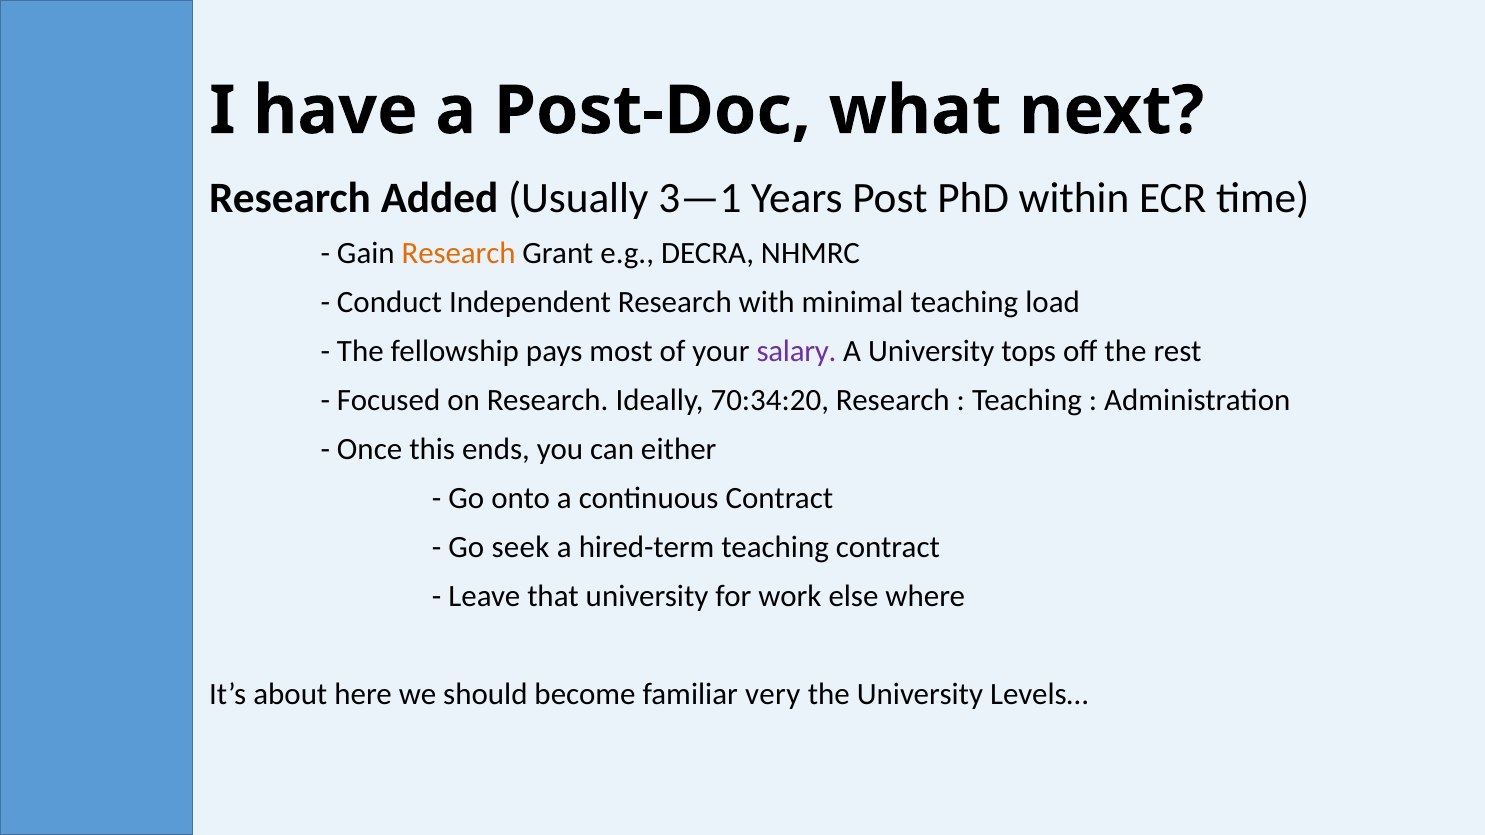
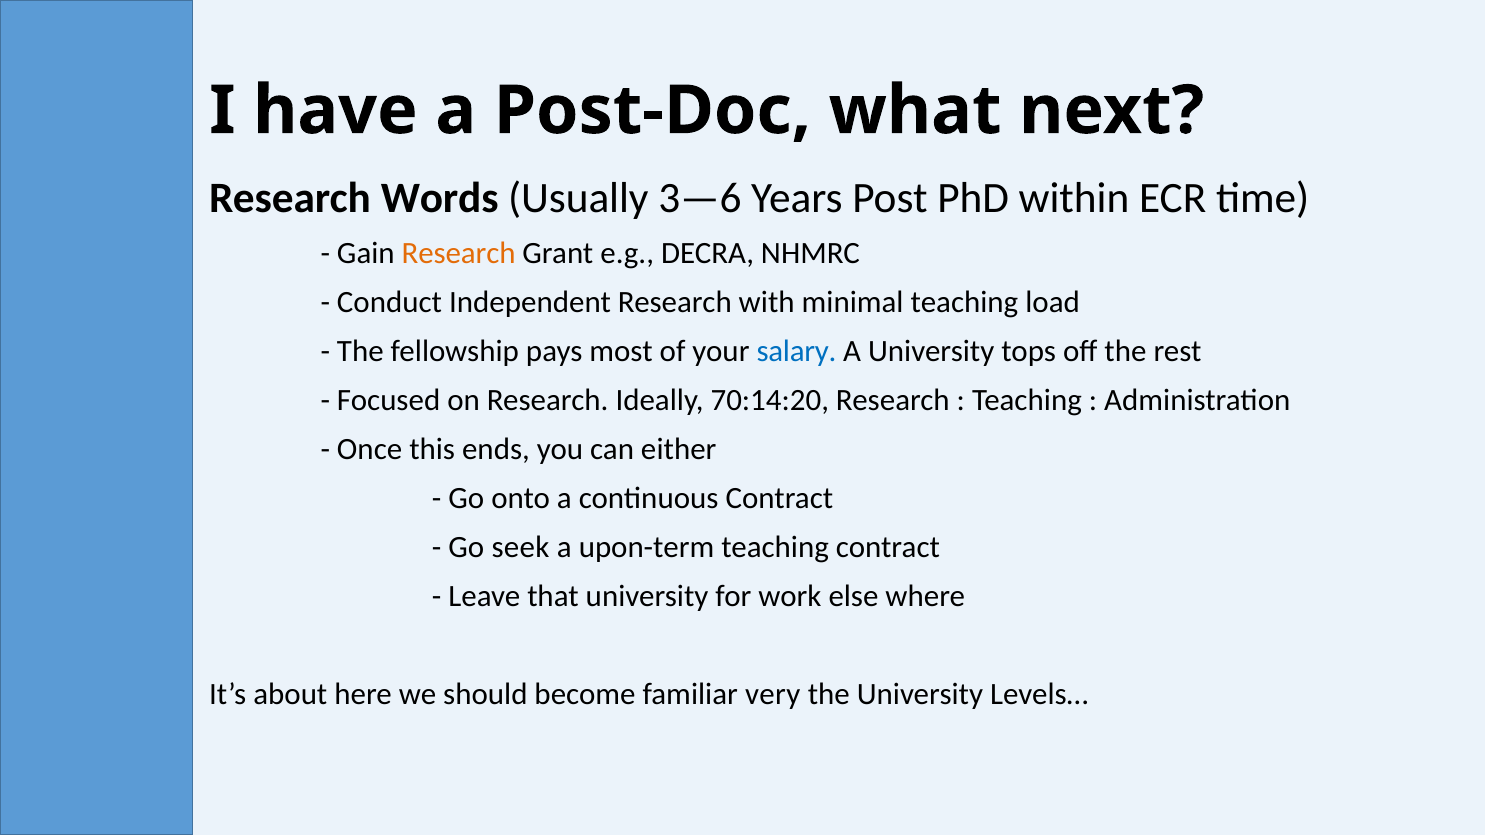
Added: Added -> Words
3—1: 3—1 -> 3—6
salary colour: purple -> blue
70:34:20: 70:34:20 -> 70:14:20
hired-term: hired-term -> upon-term
